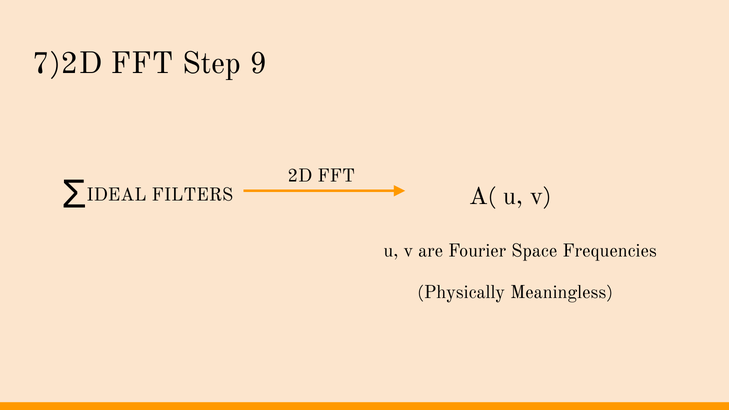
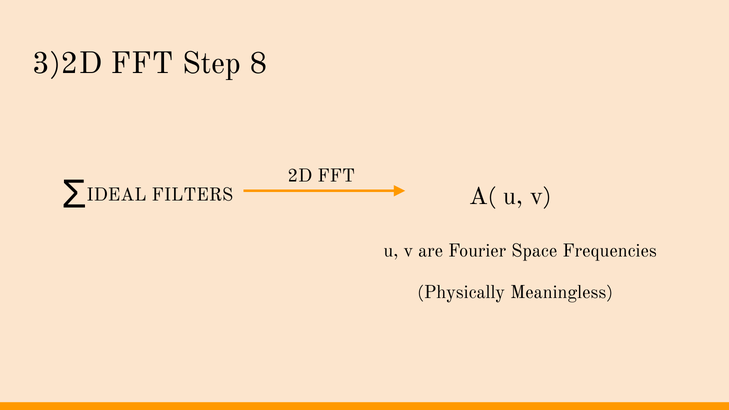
7)2D: 7)2D -> 3)2D
9: 9 -> 8
